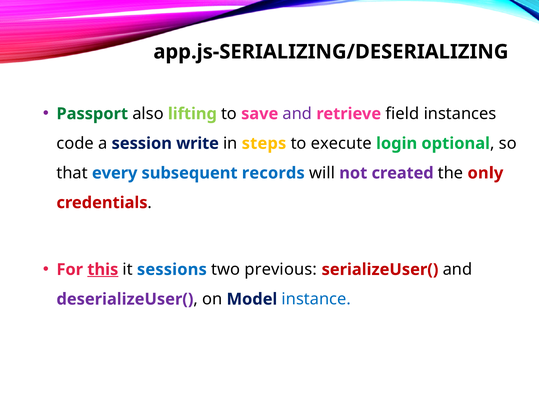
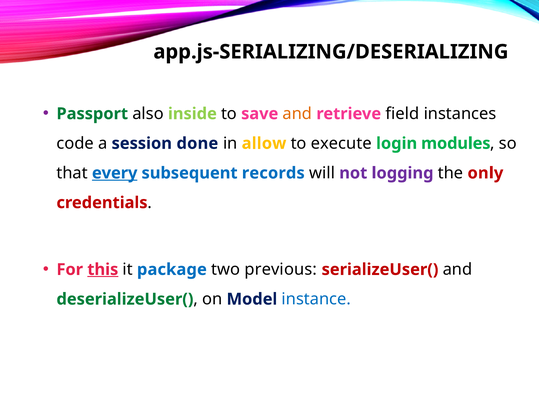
lifting: lifting -> inside
and at (297, 114) colour: purple -> orange
write: write -> done
steps: steps -> allow
optional: optional -> modules
every underline: none -> present
created: created -> logging
sessions: sessions -> package
deserializeUser( colour: purple -> green
